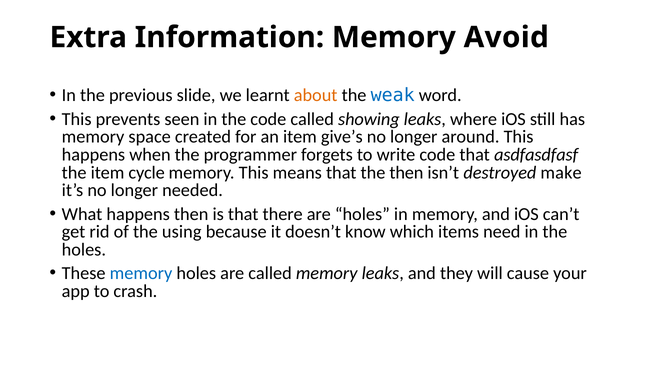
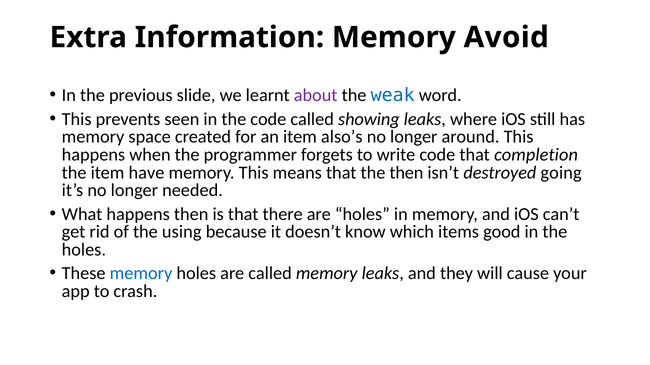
about colour: orange -> purple
give’s: give’s -> also’s
asdfasdfasf: asdfasdfasf -> completion
cycle: cycle -> have
make: make -> going
need: need -> good
